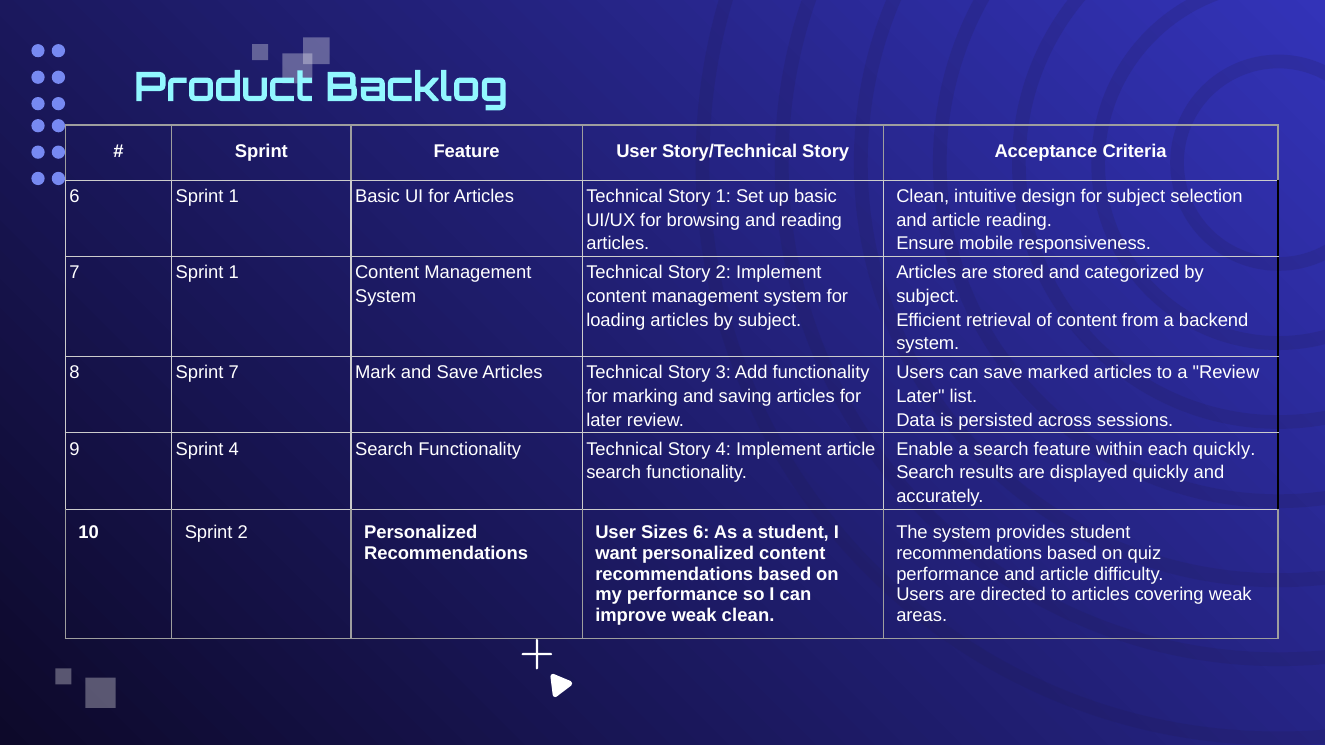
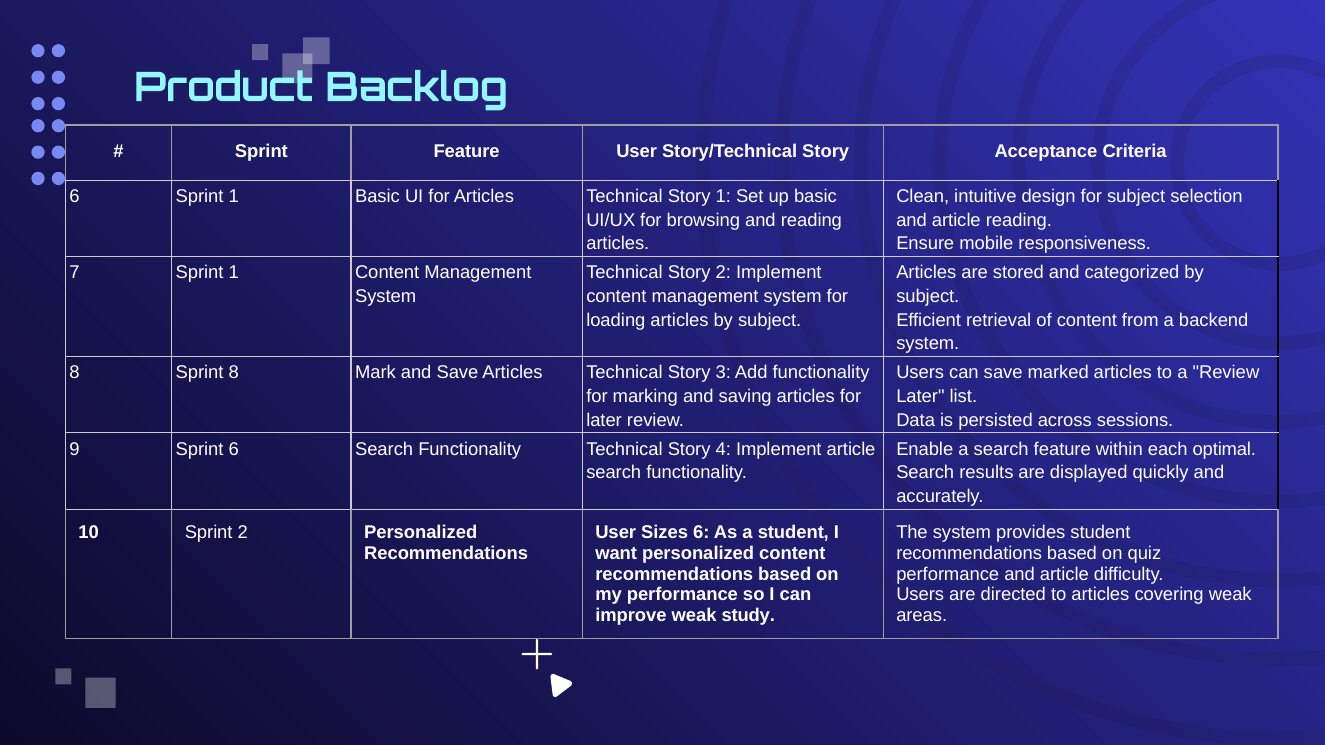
Sprint 7: 7 -> 8
Sprint 4: 4 -> 6
each quickly: quickly -> optimal
weak clean: clean -> study
